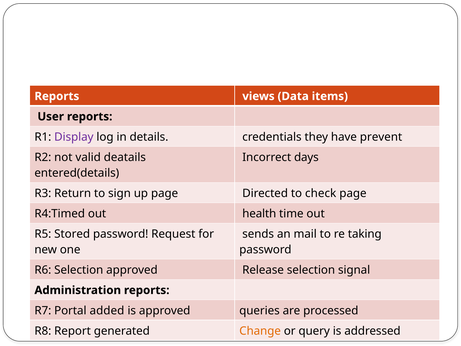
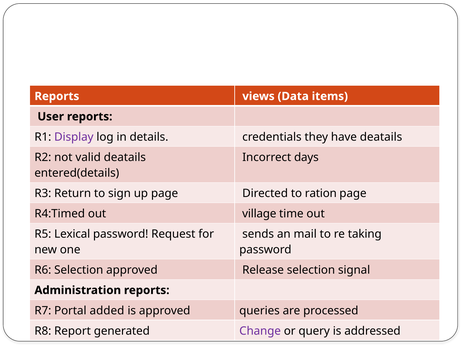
have prevent: prevent -> deatails
check: check -> ration
health: health -> village
Stored: Stored -> Lexical
Change colour: orange -> purple
